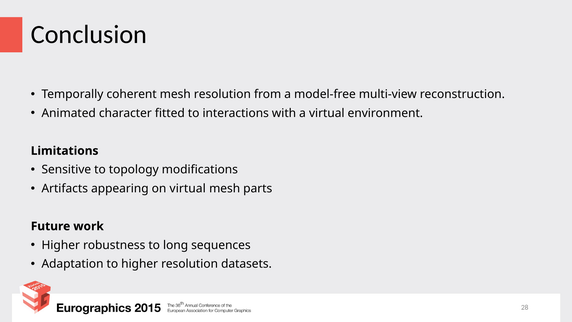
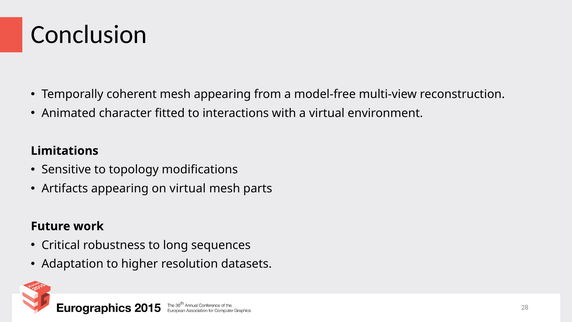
mesh resolution: resolution -> appearing
Higher at (61, 245): Higher -> Critical
